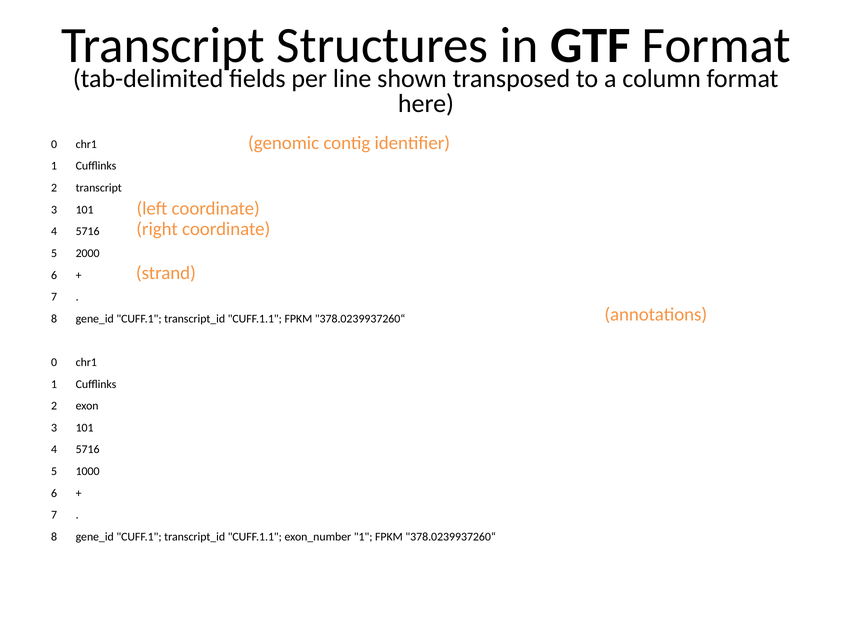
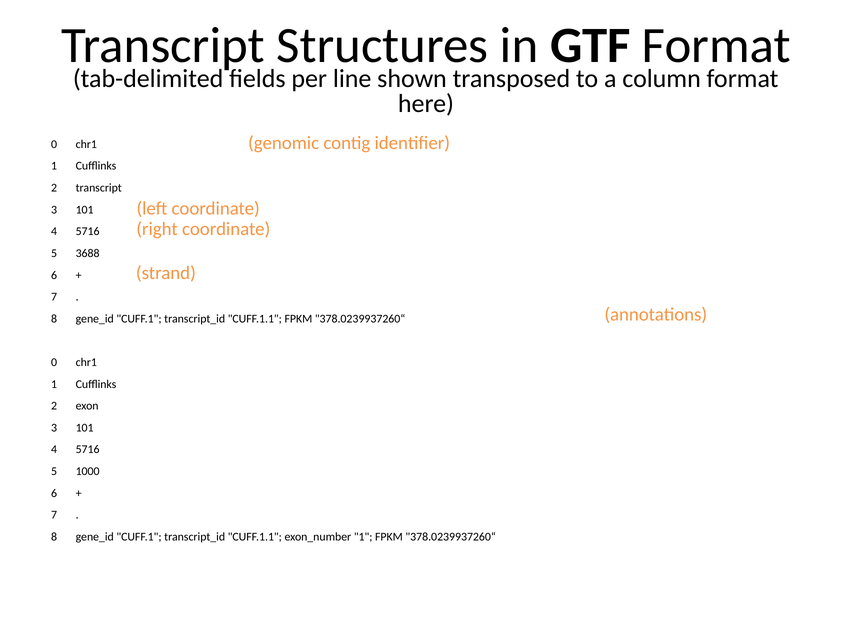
2000: 2000 -> 3688
